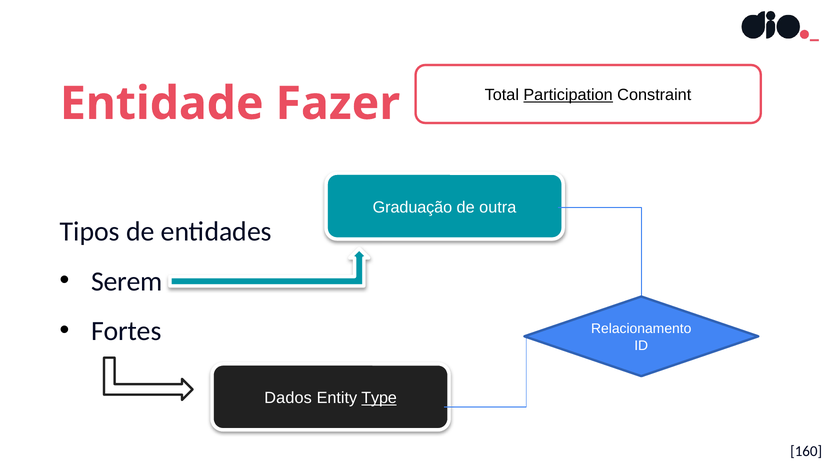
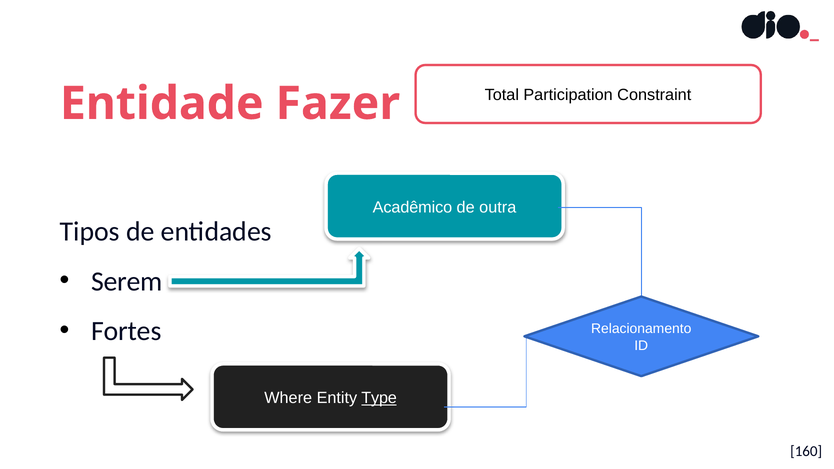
Participation underline: present -> none
Graduação: Graduação -> Acadêmico
Dados: Dados -> Where
